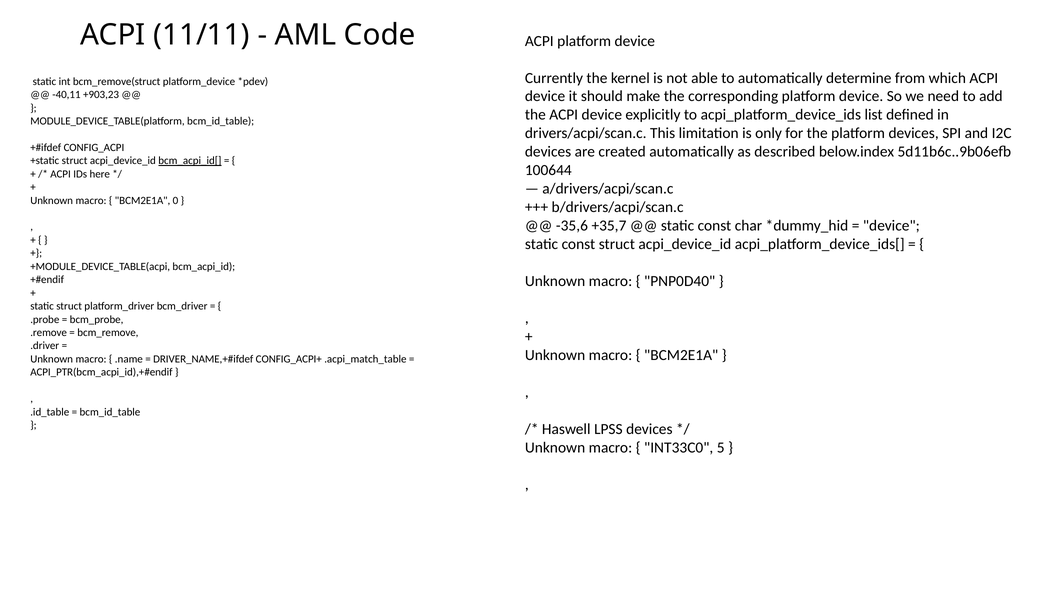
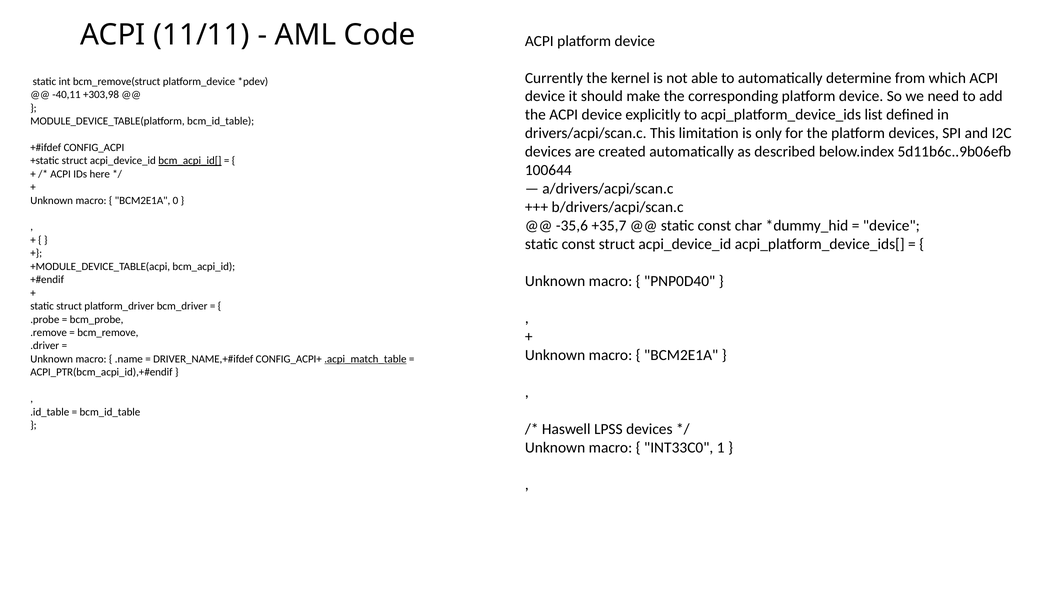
+903,23: +903,23 -> +303,98
.acpi_match_table underline: none -> present
5: 5 -> 1
